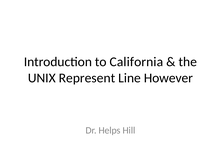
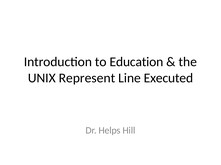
California: California -> Education
However: However -> Executed
